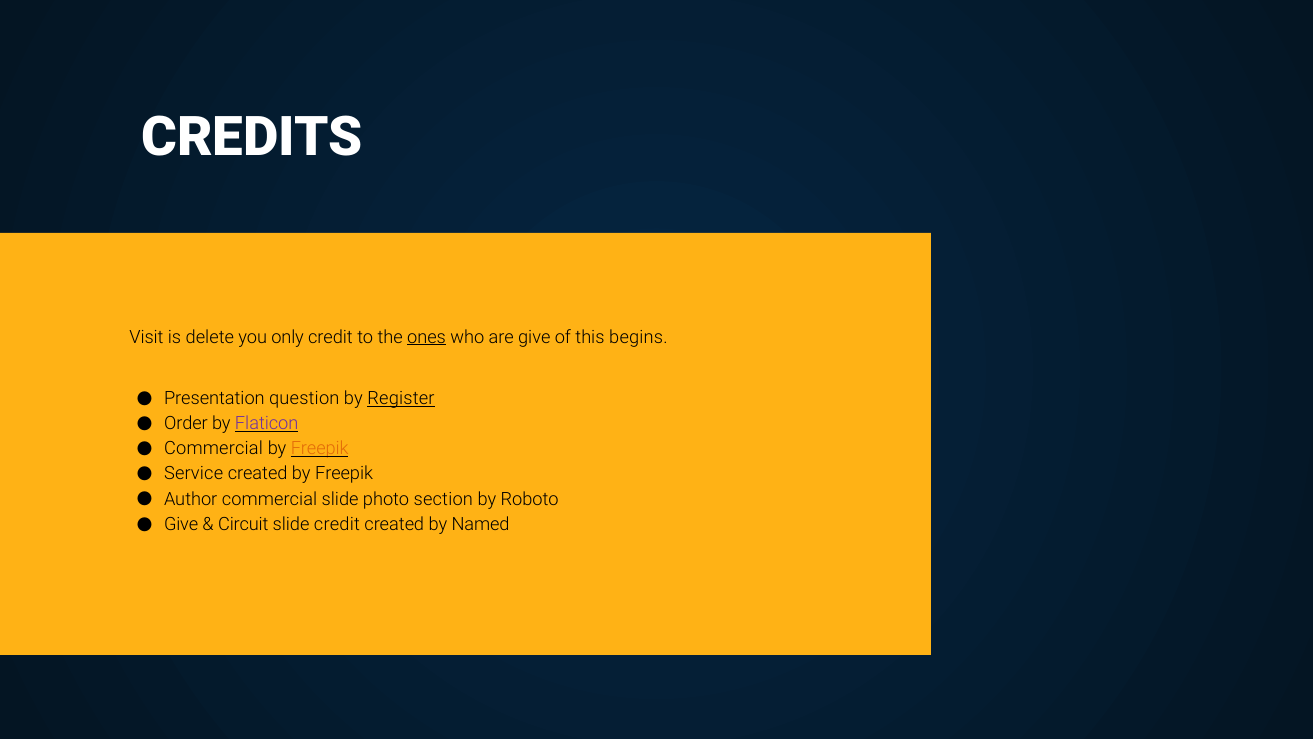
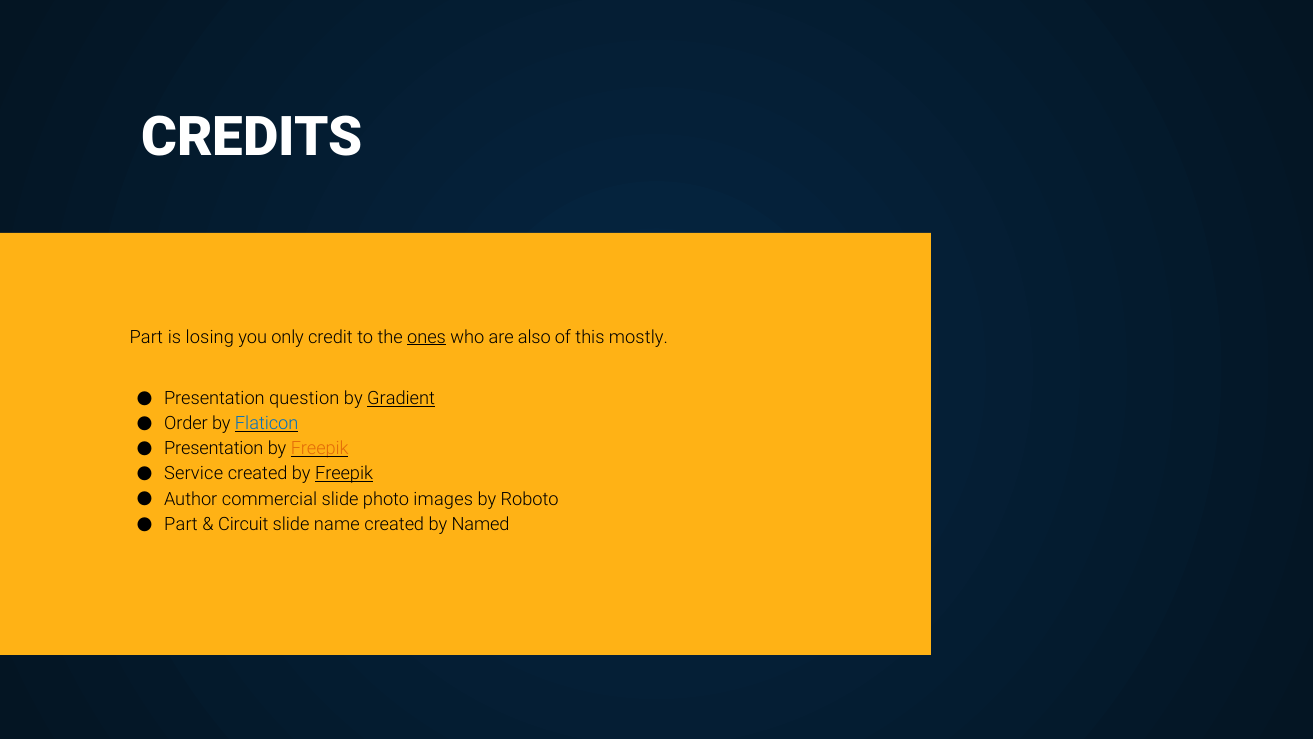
Visit at (146, 337): Visit -> Part
delete: delete -> losing
are give: give -> also
begins: begins -> mostly
Register: Register -> Gradient
Flaticon colour: purple -> blue
Commercial at (214, 448): Commercial -> Presentation
Freepik at (344, 474) underline: none -> present
section: section -> images
Give at (181, 524): Give -> Part
slide credit: credit -> name
